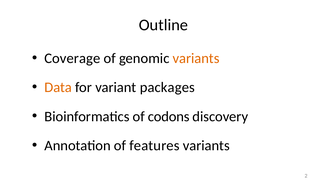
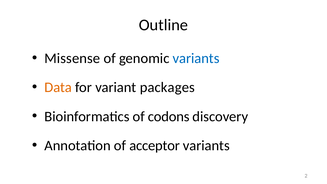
Coverage: Coverage -> Missense
variants at (196, 58) colour: orange -> blue
features: features -> acceptor
